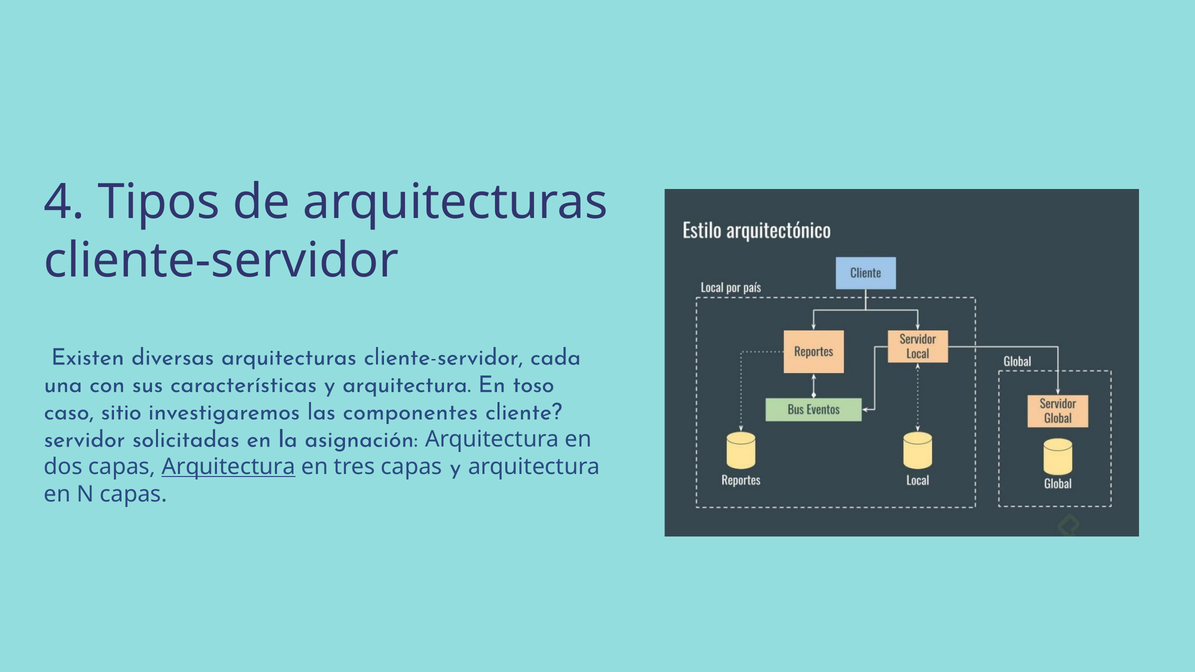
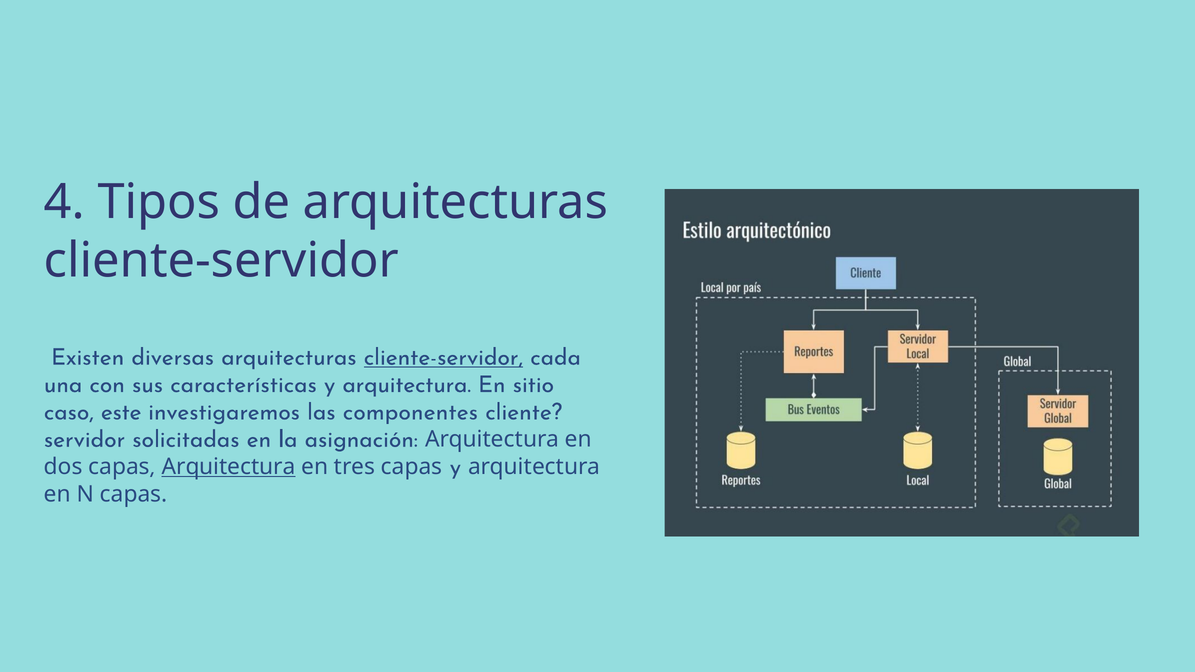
cliente-servidor at (443, 357) underline: none -> present
toso: toso -> sitio
sitio: sitio -> este
